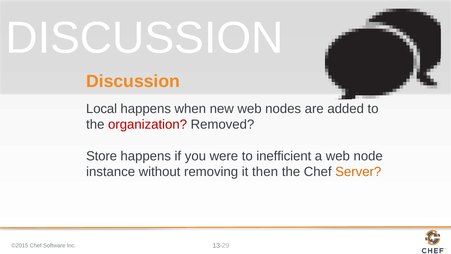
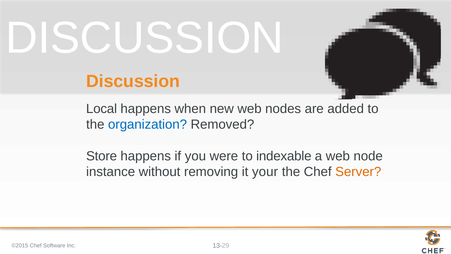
organization colour: red -> blue
inefficient: inefficient -> indexable
then: then -> your
